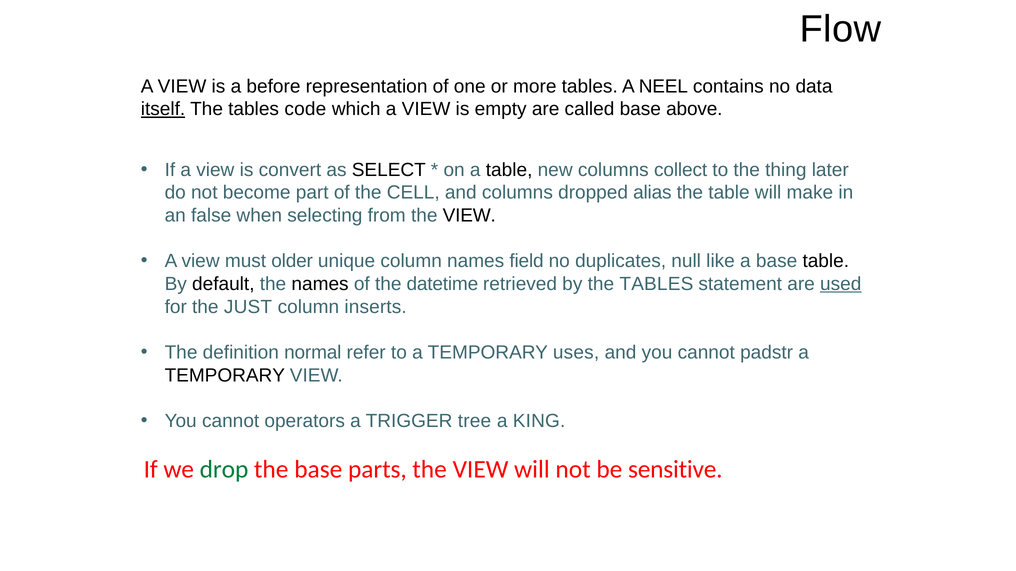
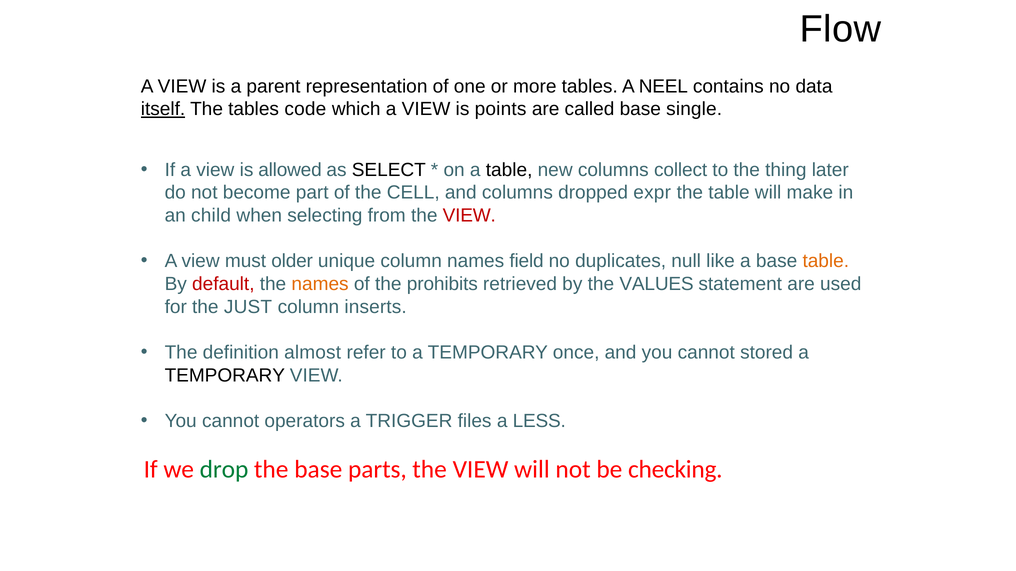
before: before -> parent
empty: empty -> points
above: above -> single
convert: convert -> allowed
alias: alias -> expr
false: false -> child
VIEW at (469, 216) colour: black -> red
table at (826, 261) colour: black -> orange
default colour: black -> red
names at (320, 284) colour: black -> orange
datetime: datetime -> prohibits
by the TABLES: TABLES -> VALUES
used underline: present -> none
normal: normal -> almost
uses: uses -> once
padstr: padstr -> stored
tree: tree -> files
KING: KING -> LESS
sensitive: sensitive -> checking
